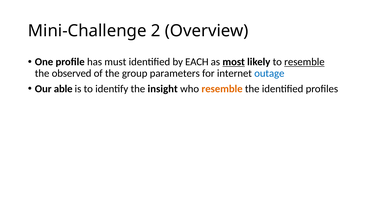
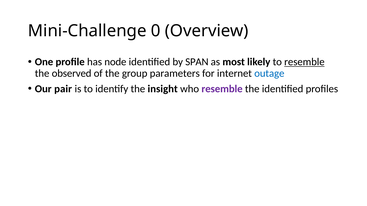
2: 2 -> 0
must: must -> node
EACH: EACH -> SPAN
most underline: present -> none
able: able -> pair
resemble at (222, 89) colour: orange -> purple
